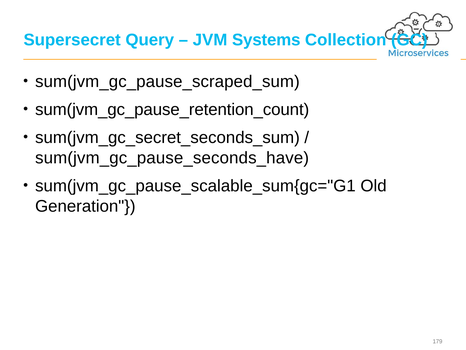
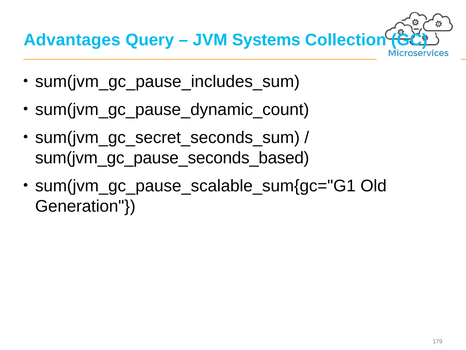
Supersecret: Supersecret -> Advantages
sum(jvm_gc_pause_scraped_sum: sum(jvm_gc_pause_scraped_sum -> sum(jvm_gc_pause_includes_sum
sum(jvm_gc_pause_retention_count: sum(jvm_gc_pause_retention_count -> sum(jvm_gc_pause_dynamic_count
sum(jvm_gc_pause_seconds_have: sum(jvm_gc_pause_seconds_have -> sum(jvm_gc_pause_seconds_based
